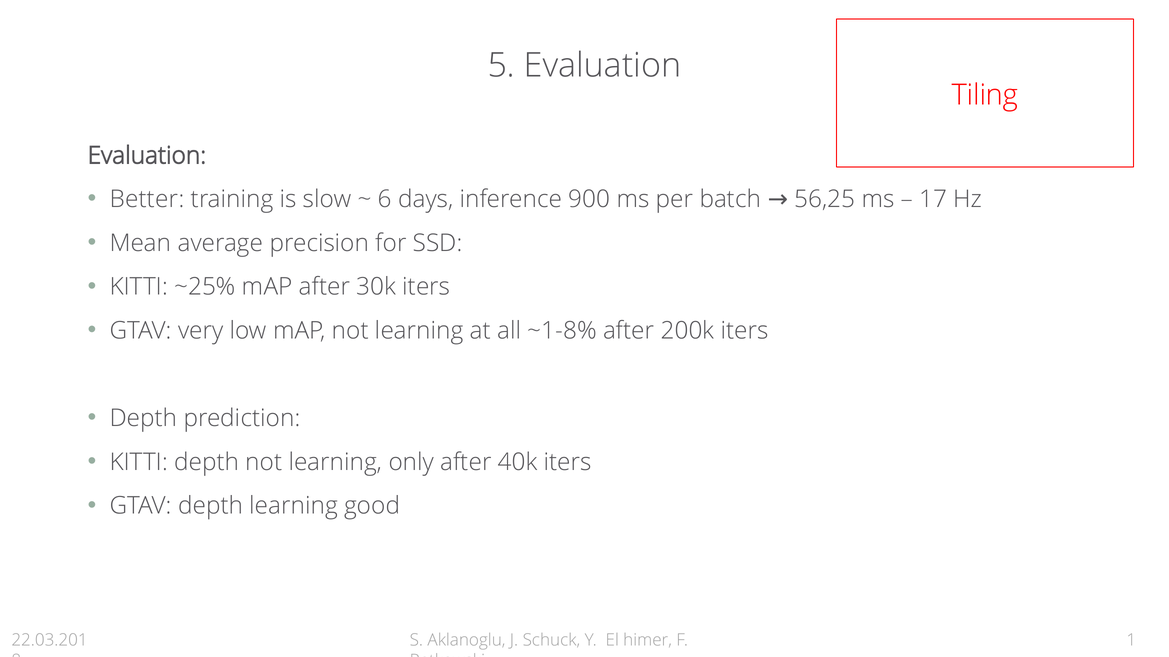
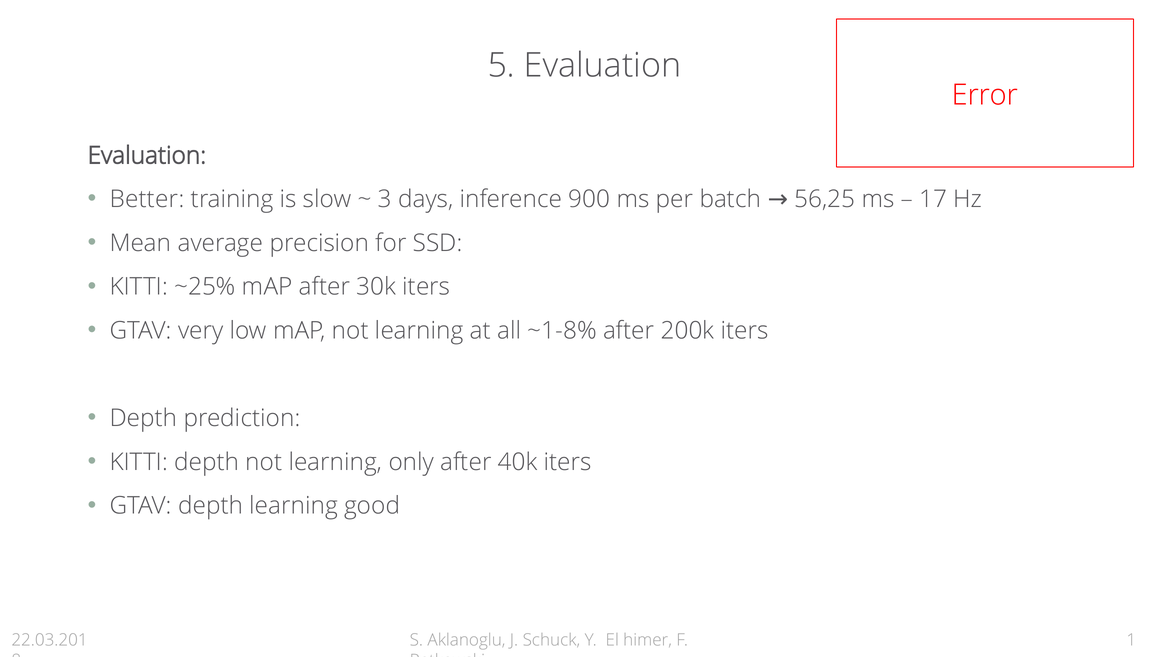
Tiling: Tiling -> Error
6: 6 -> 3
